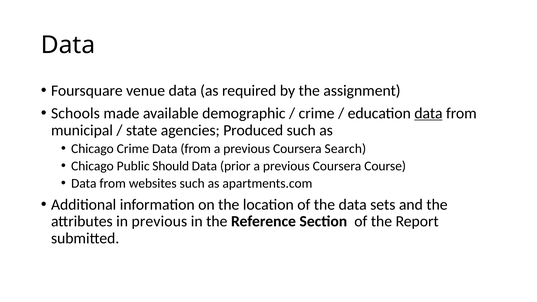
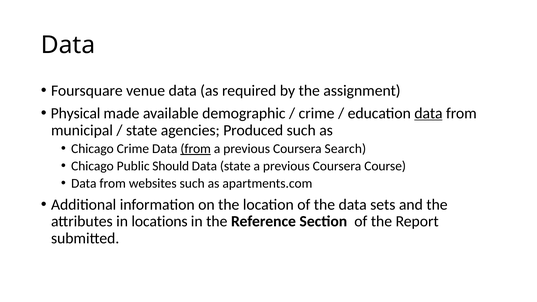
Schools: Schools -> Physical
from at (196, 149) underline: none -> present
Data prior: prior -> state
in previous: previous -> locations
